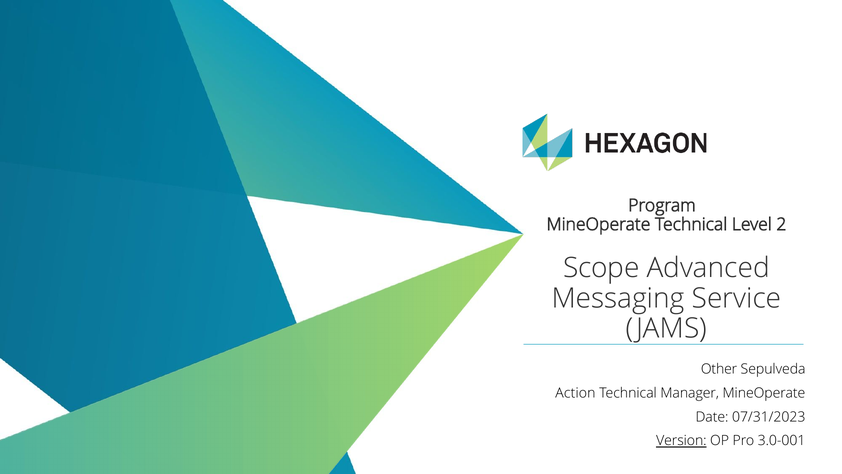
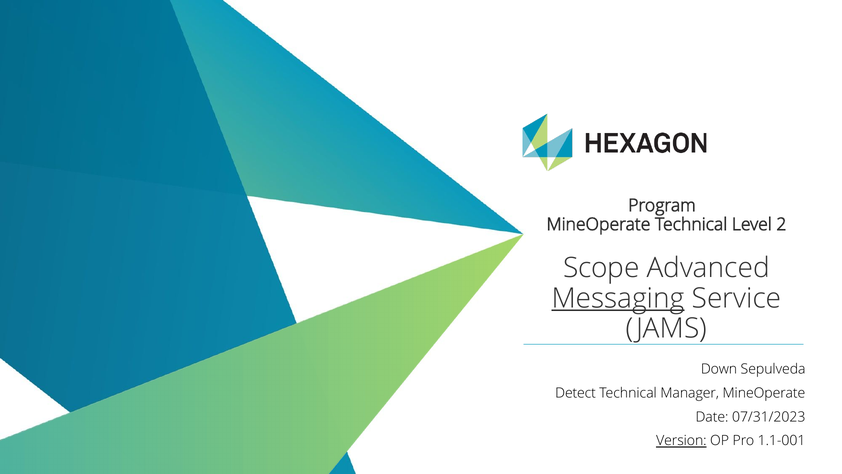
Messaging underline: none -> present
Other: Other -> Down
Action: Action -> Detect
3.0-001: 3.0-001 -> 1.1-001
